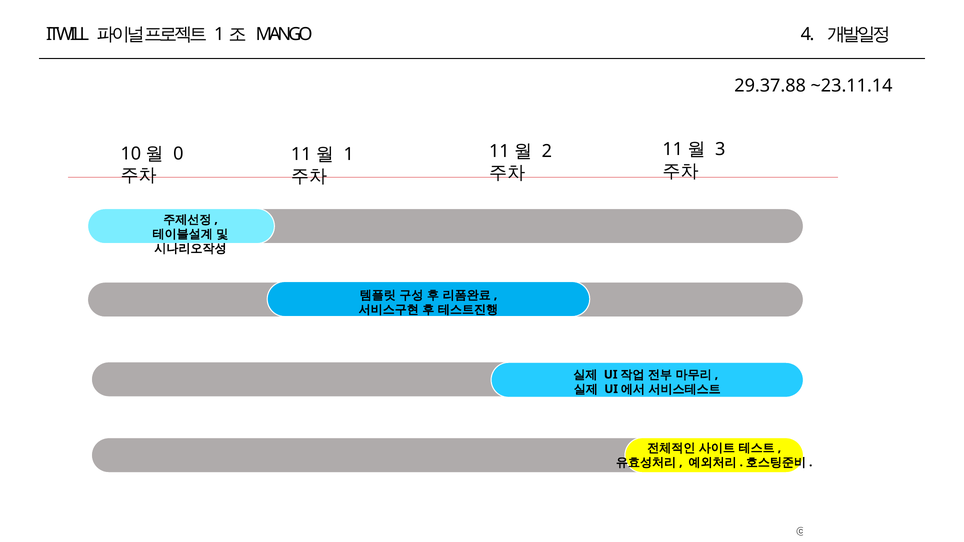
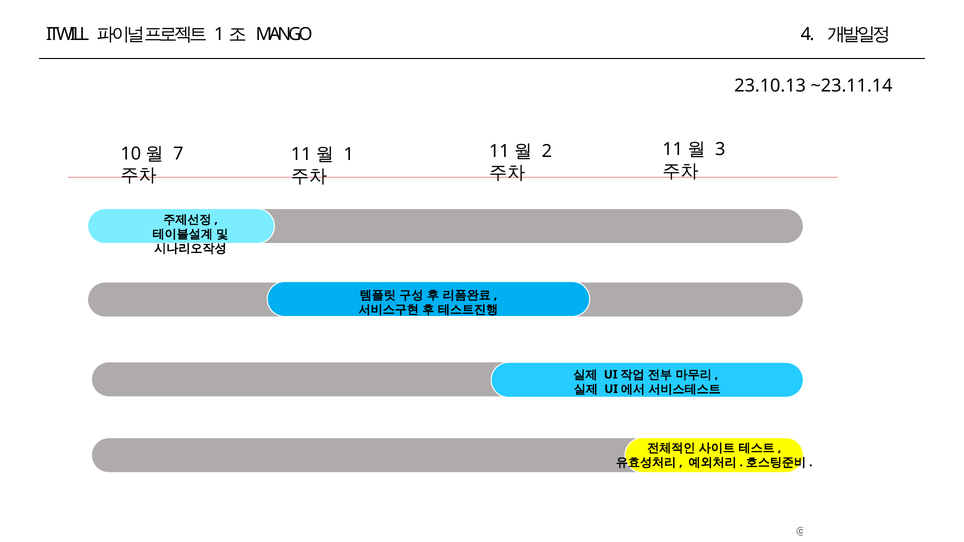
29.37.88: 29.37.88 -> 23.10.13
0: 0 -> 7
